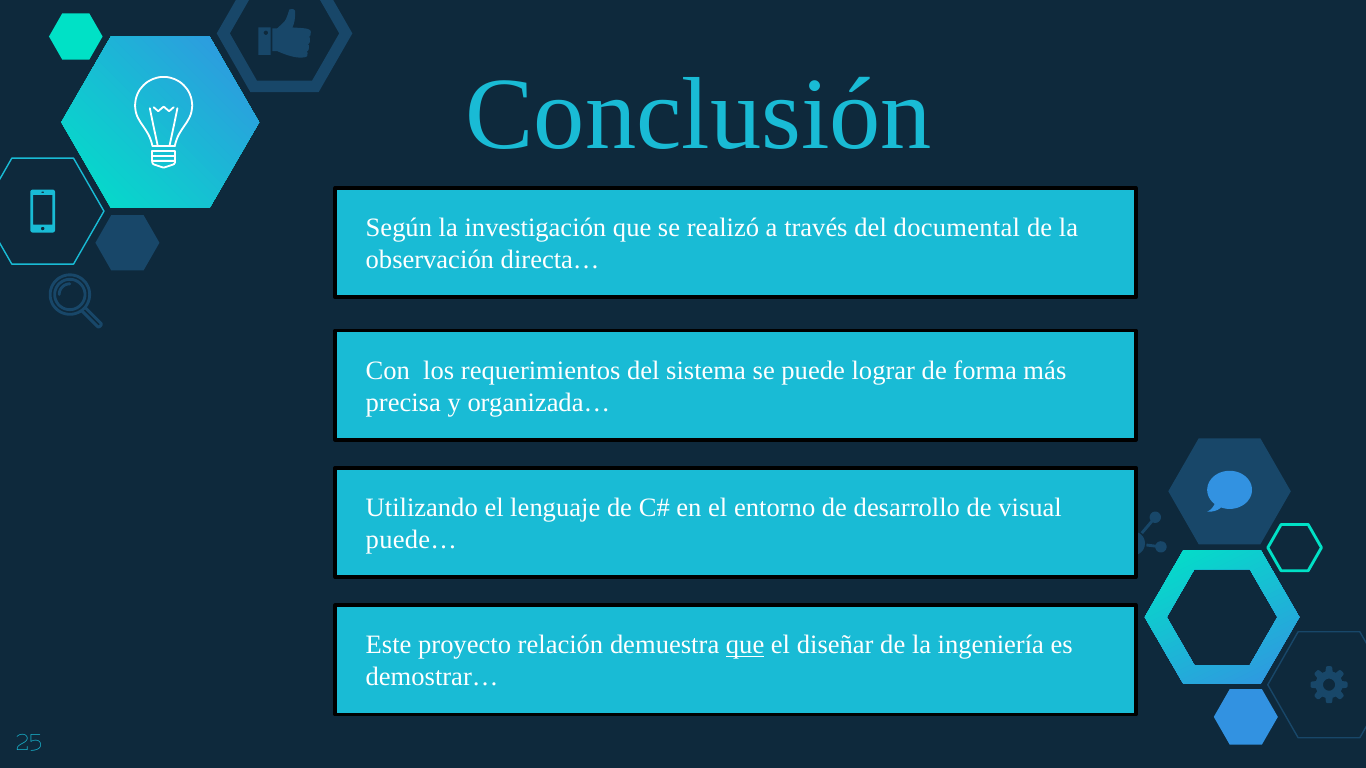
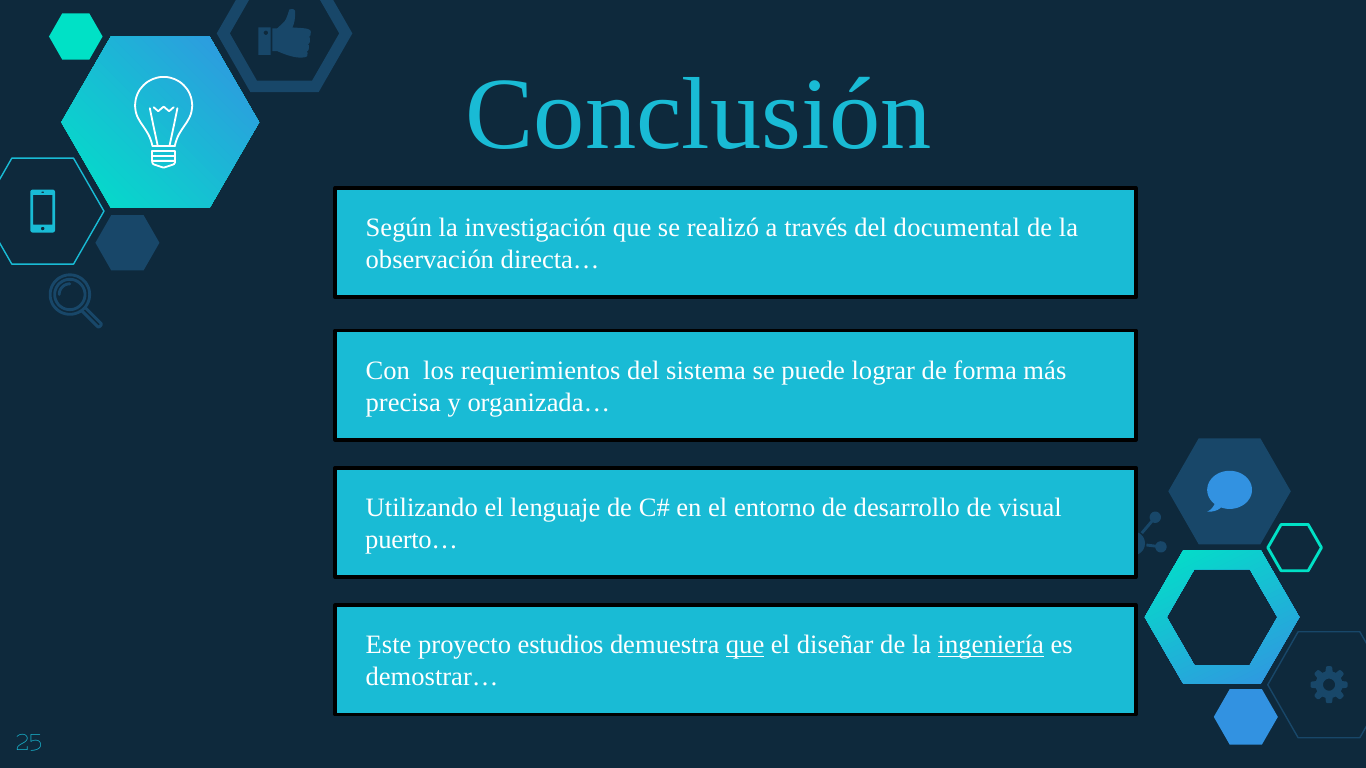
puede…: puede… -> puerto…
relación: relación -> estudios
ingeniería underline: none -> present
